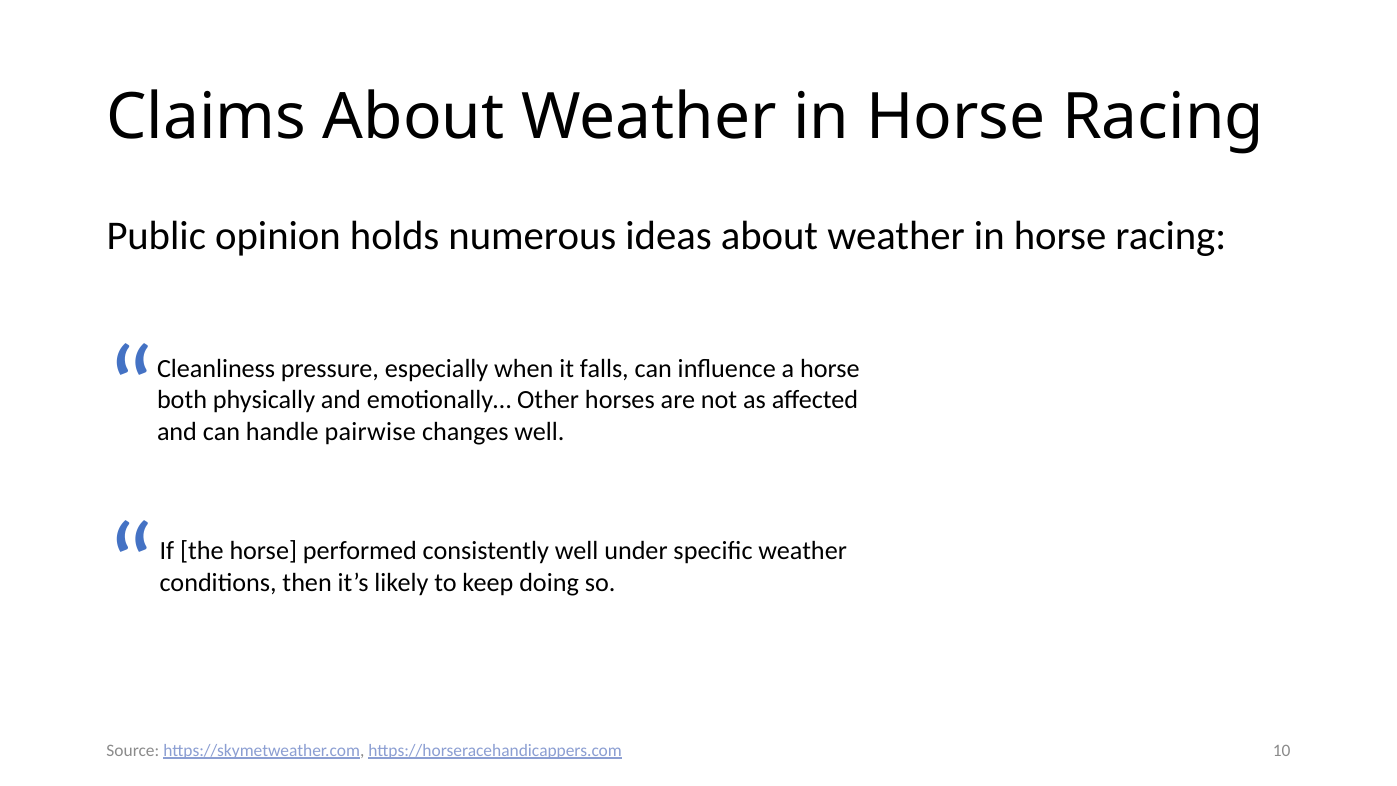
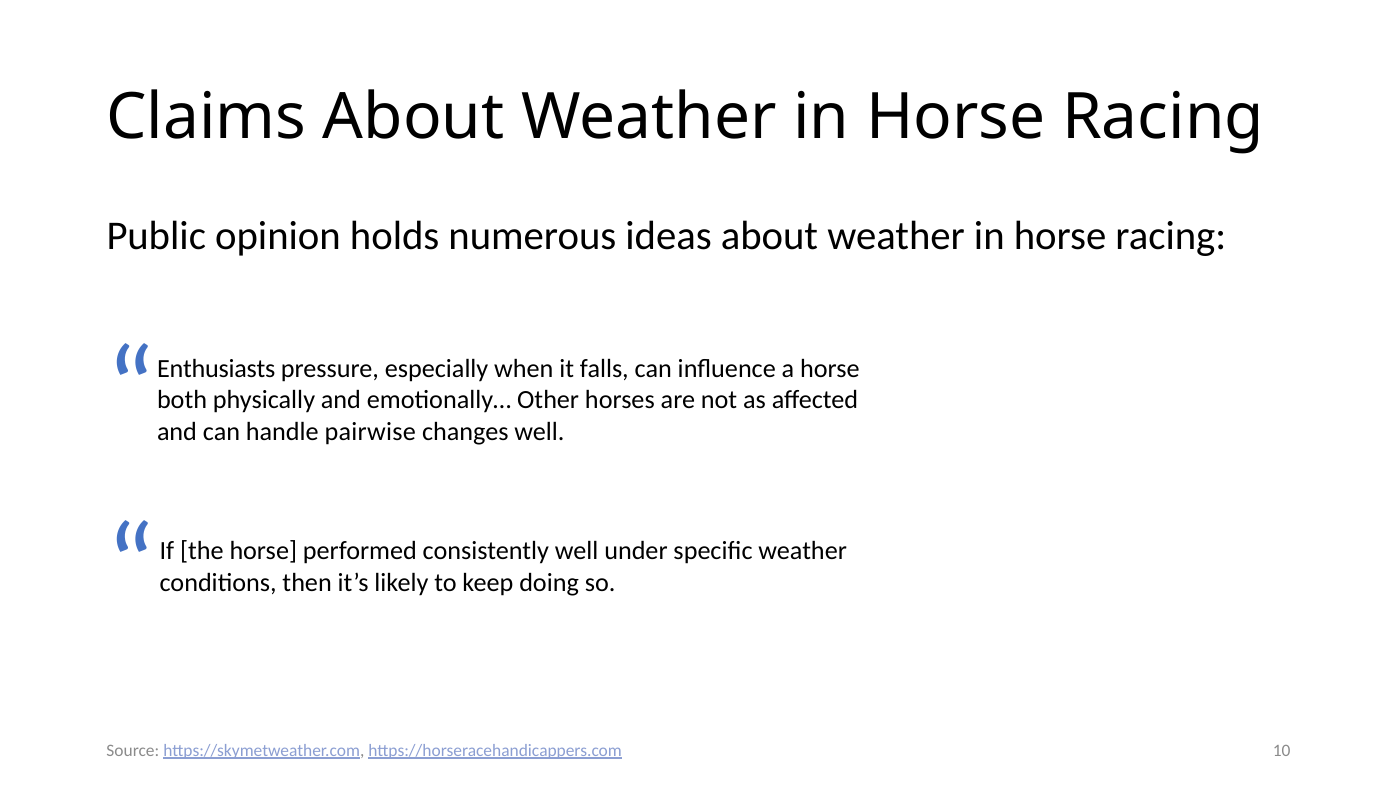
Cleanliness: Cleanliness -> Enthusiasts
